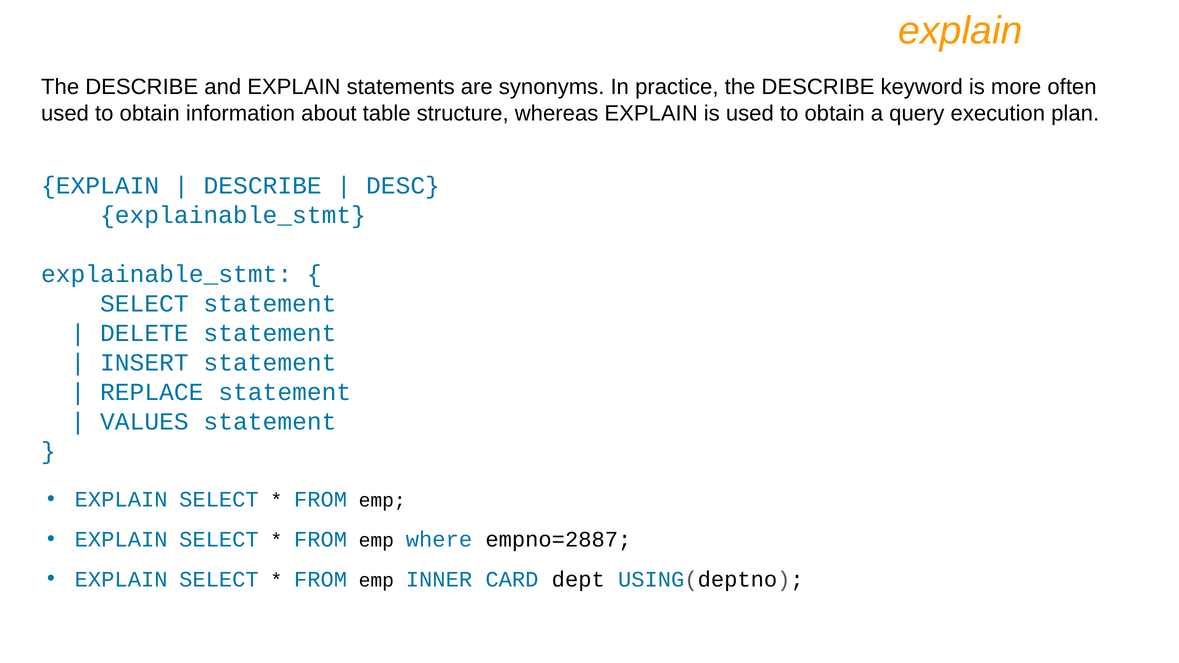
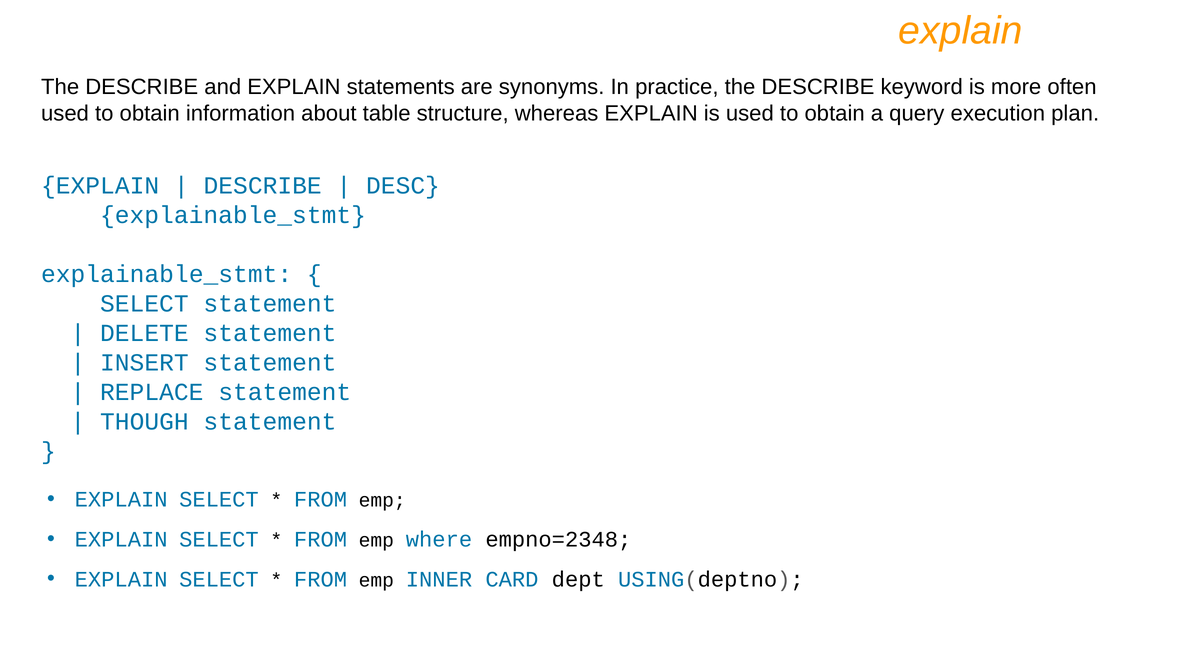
VALUES: VALUES -> THOUGH
empno=2887: empno=2887 -> empno=2348
